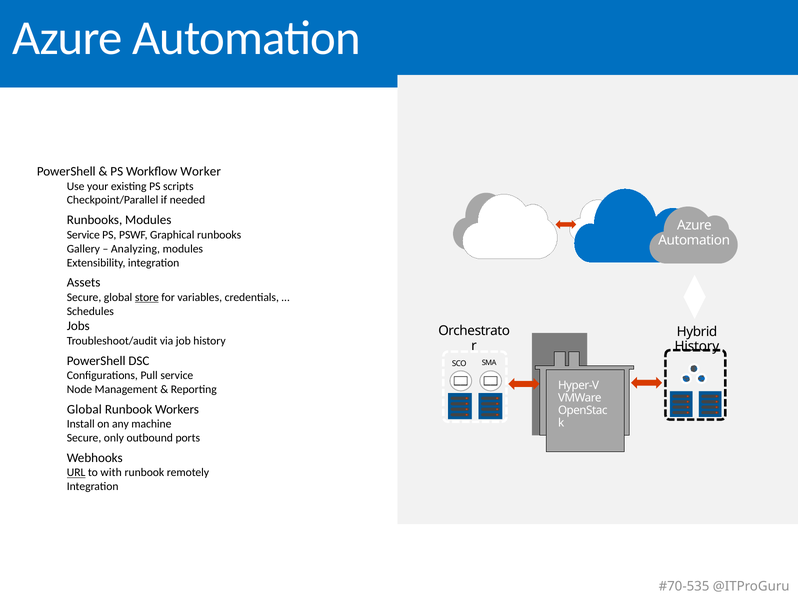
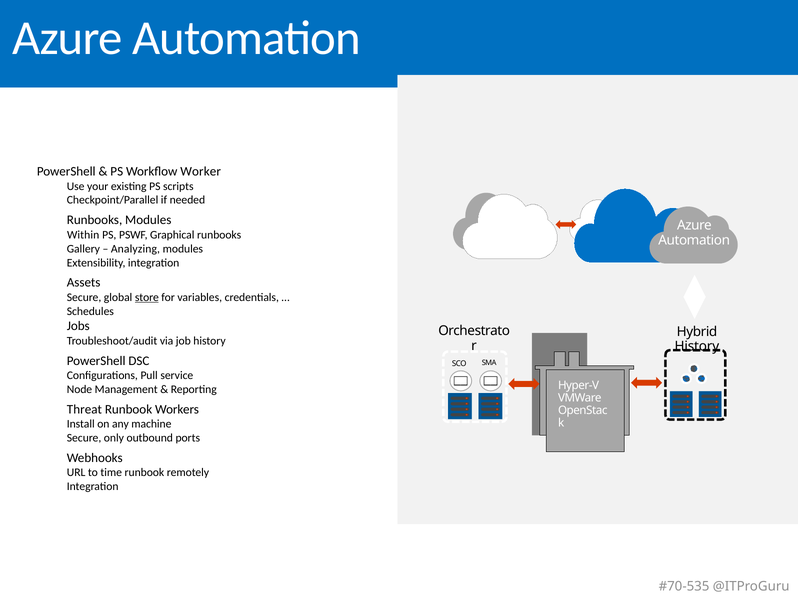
Service at (83, 235): Service -> Within
Global at (84, 409): Global -> Threat
URL underline: present -> none
with: with -> time
